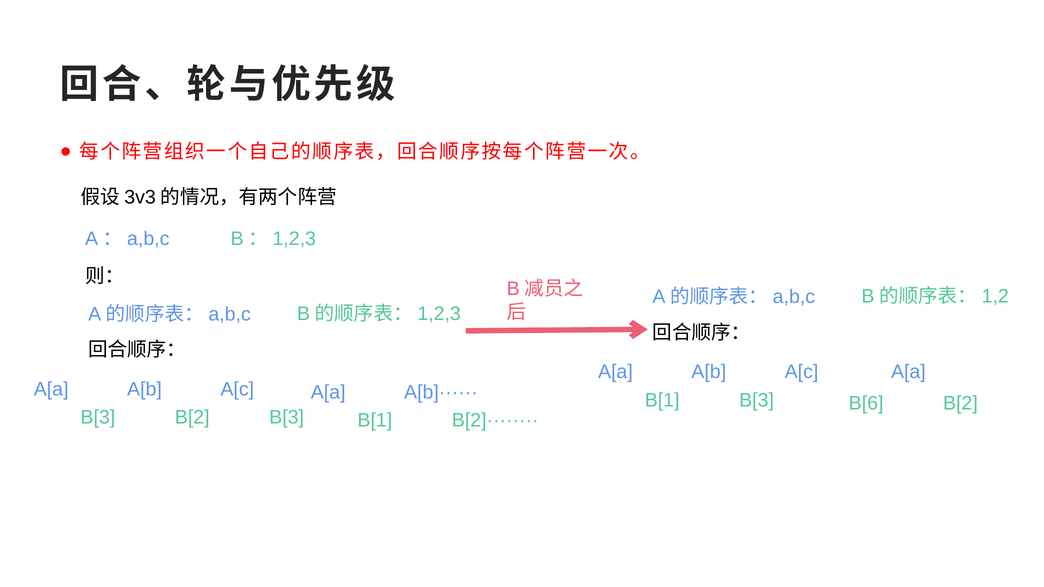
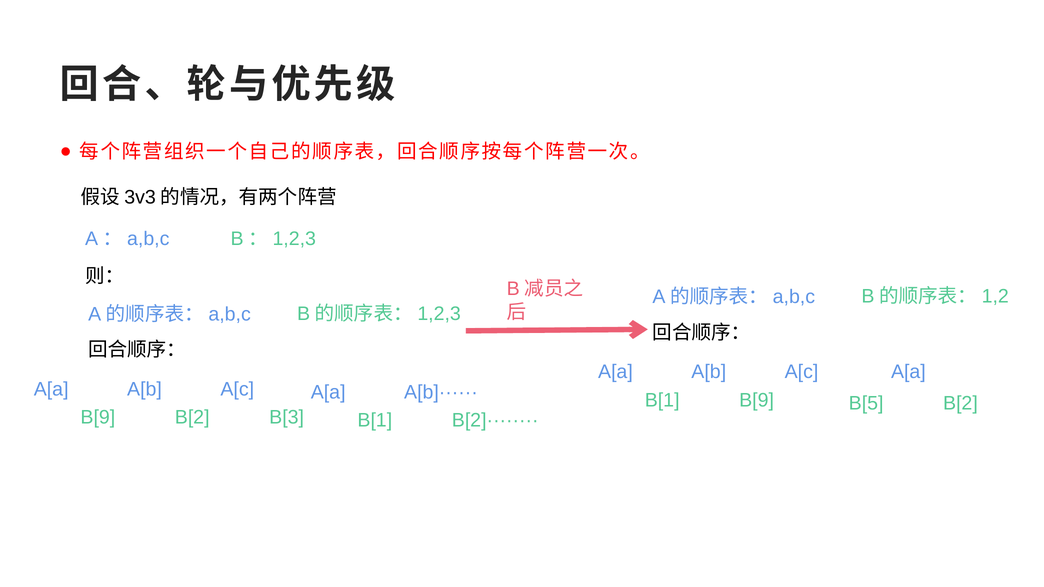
B[1 B[3: B[3 -> B[9
B[6: B[6 -> B[5
B[3 at (98, 418): B[3 -> B[9
